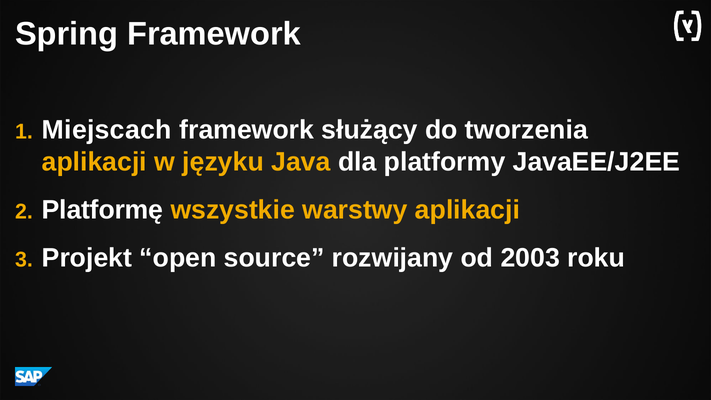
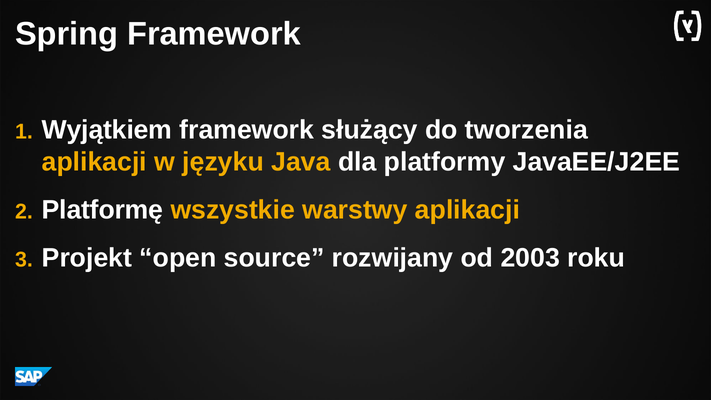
Miejscach: Miejscach -> Wyjątkiem
